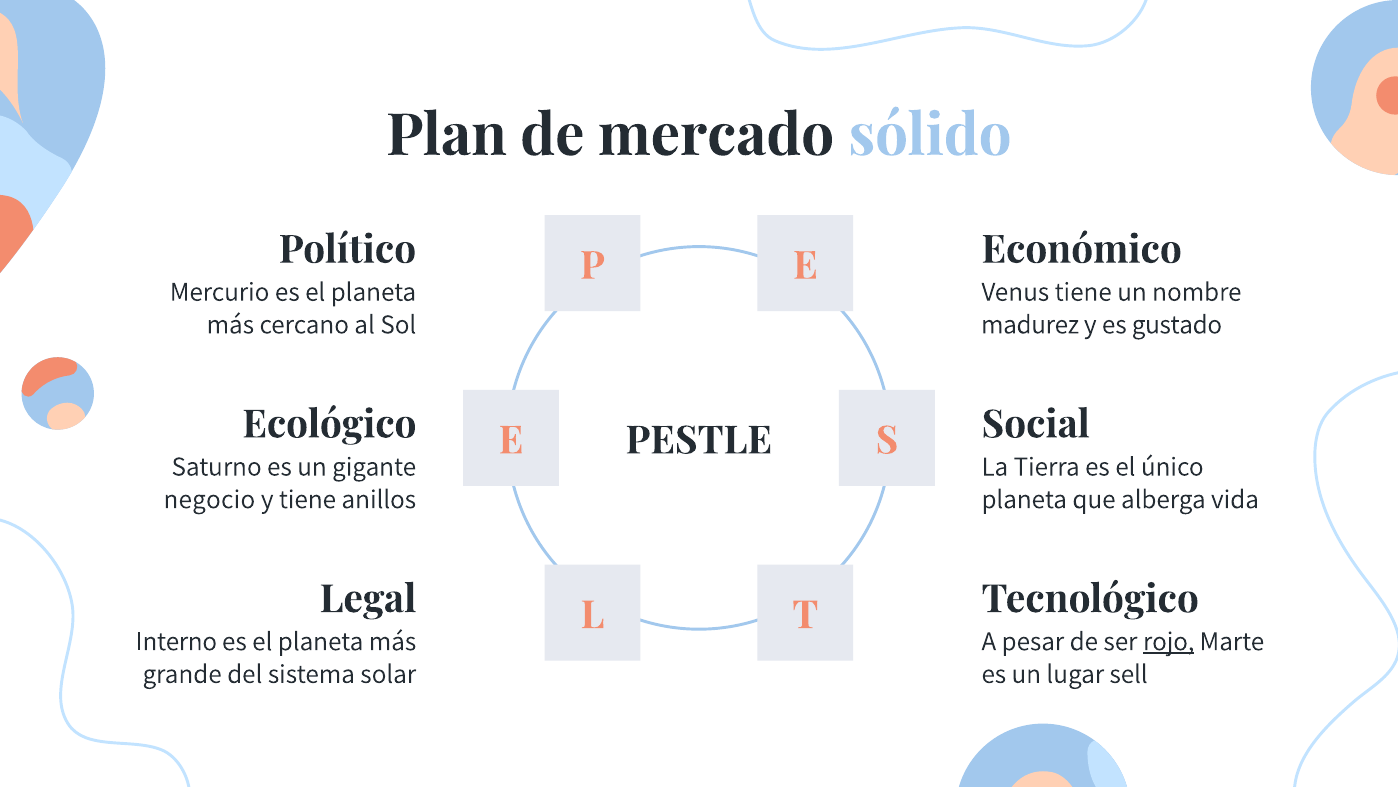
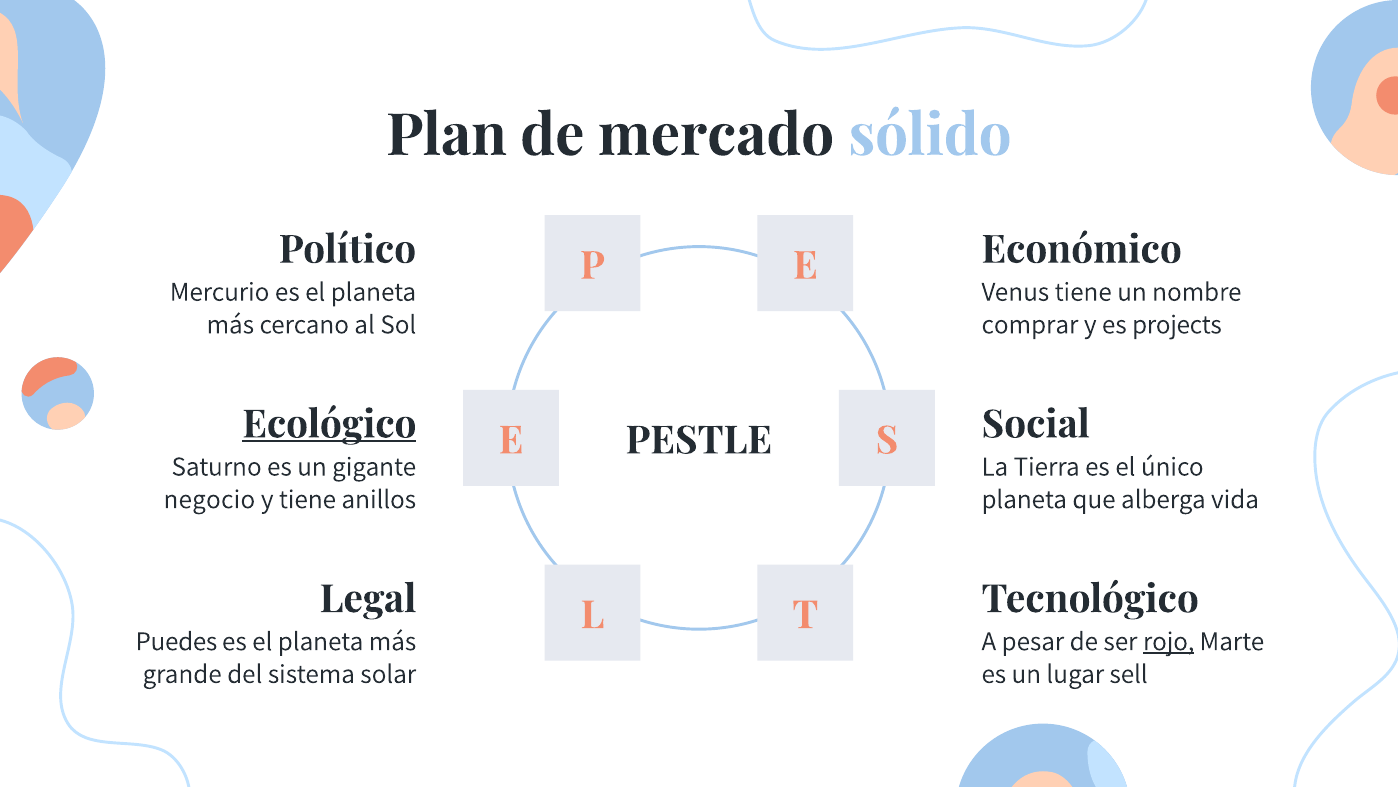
madurez: madurez -> comprar
gustado: gustado -> projects
Ecológico underline: none -> present
Interno: Interno -> Puedes
